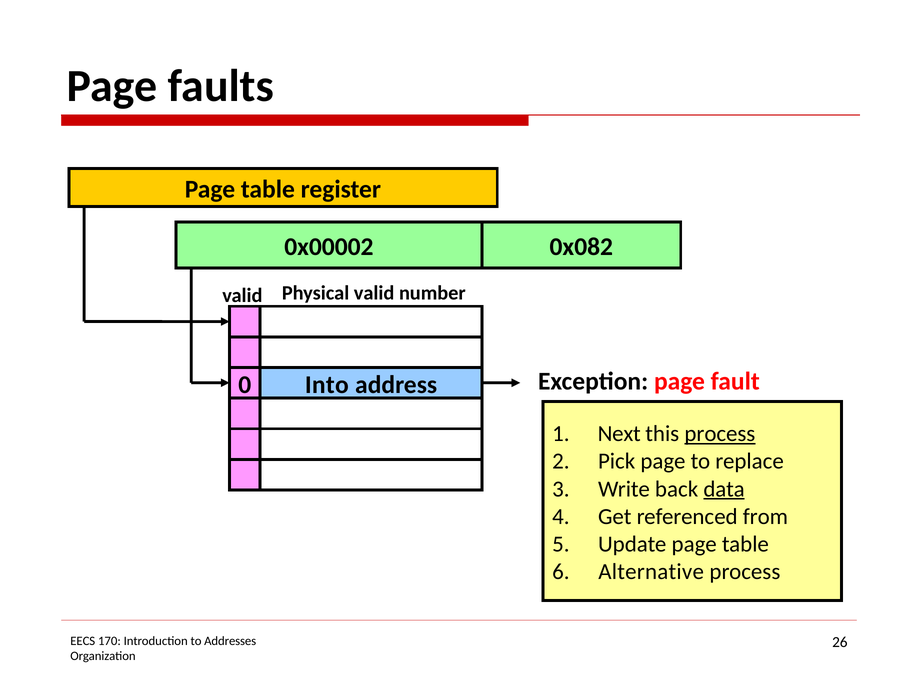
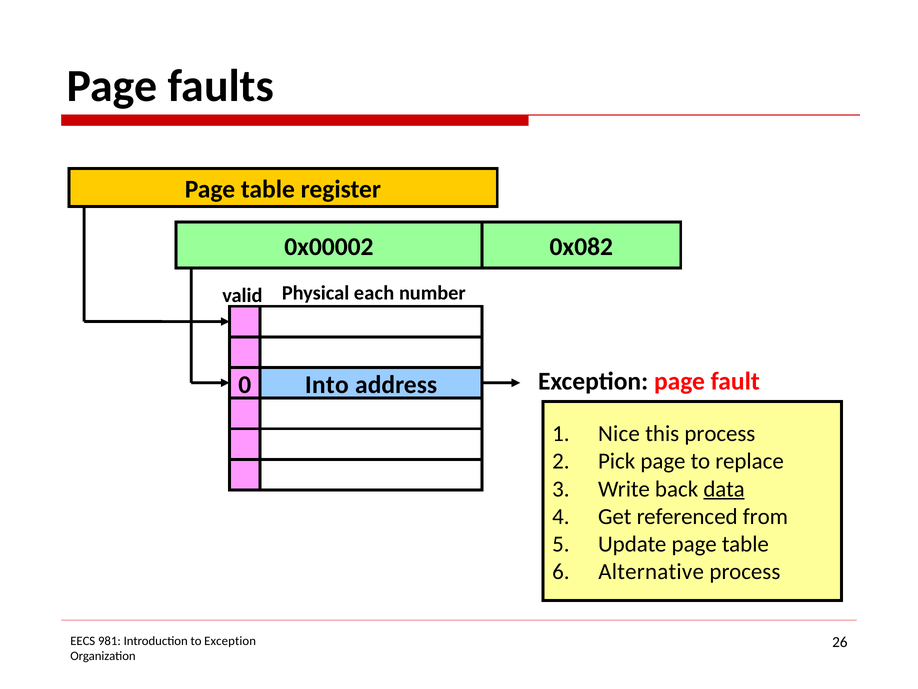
Physical valid: valid -> each
Next: Next -> Nice
process at (720, 433) underline: present -> none
170: 170 -> 981
to Addresses: Addresses -> Exception
